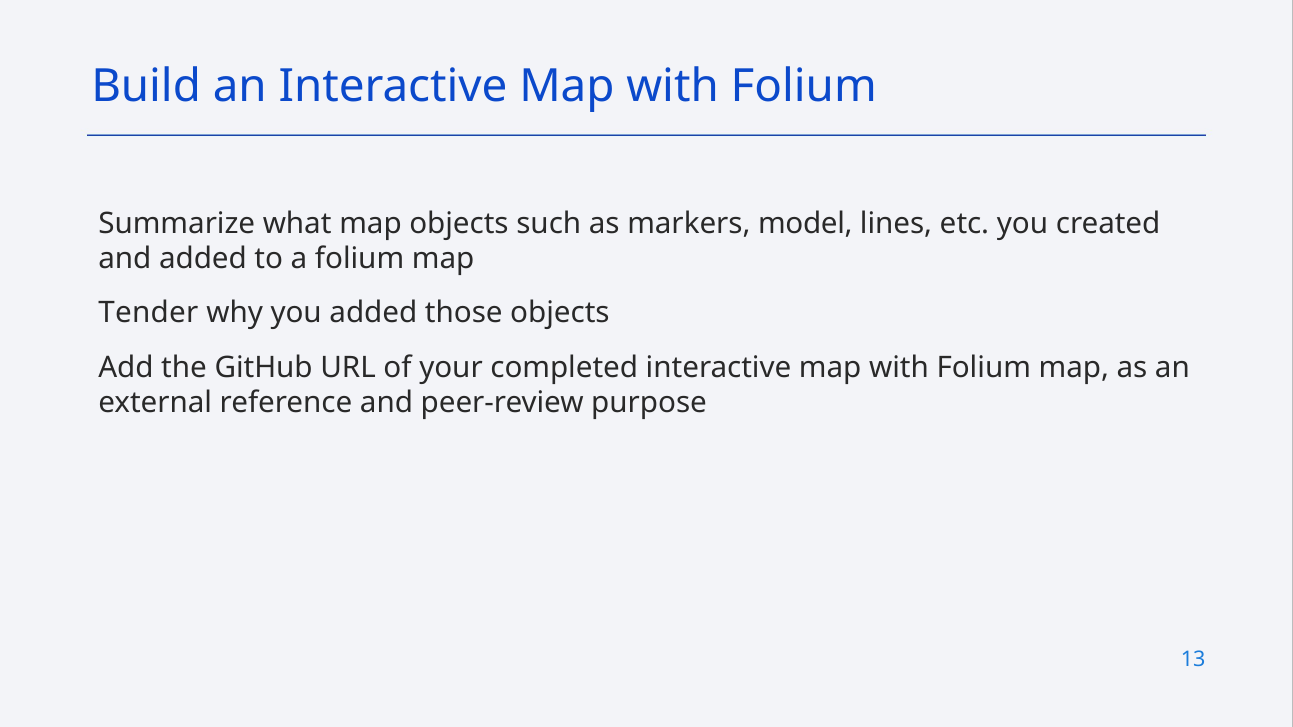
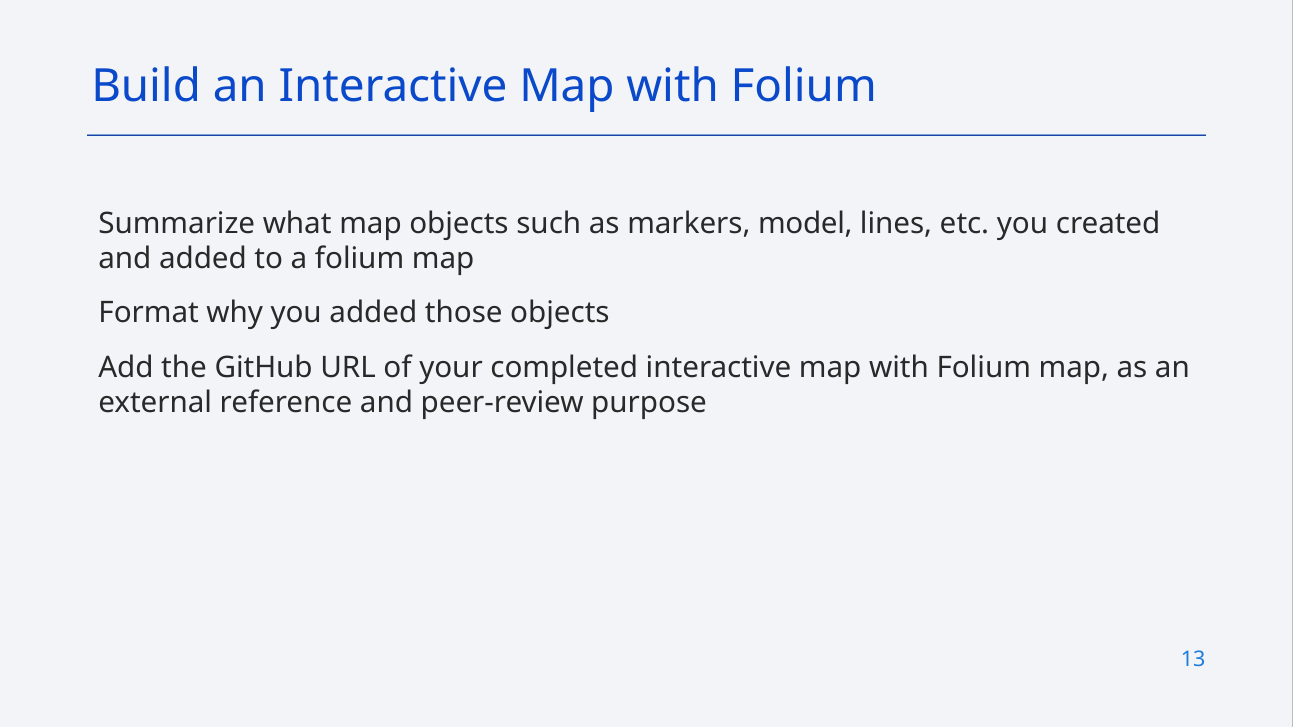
Tender: Tender -> Format
